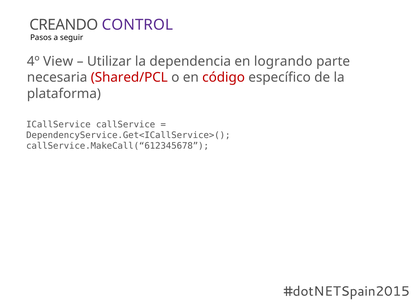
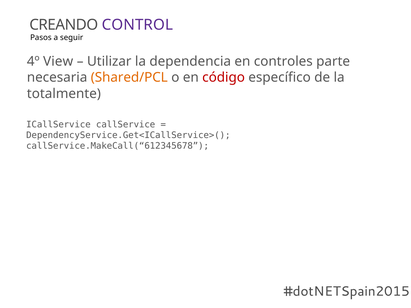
logrando: logrando -> controles
Shared/PCL colour: red -> orange
plataforma: plataforma -> totalmente
